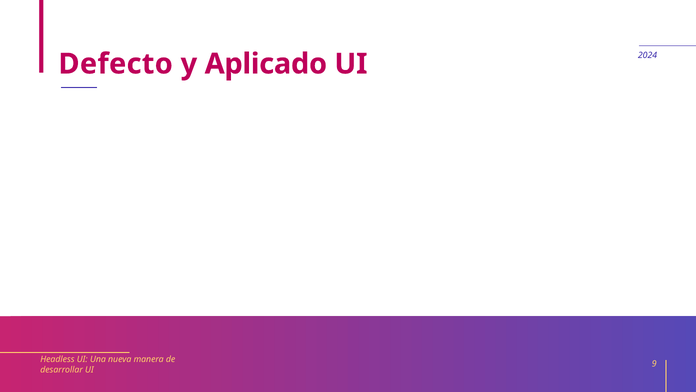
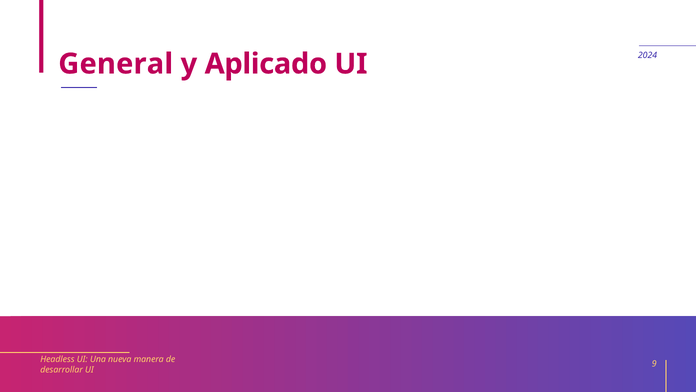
Defecto: Defecto -> General
